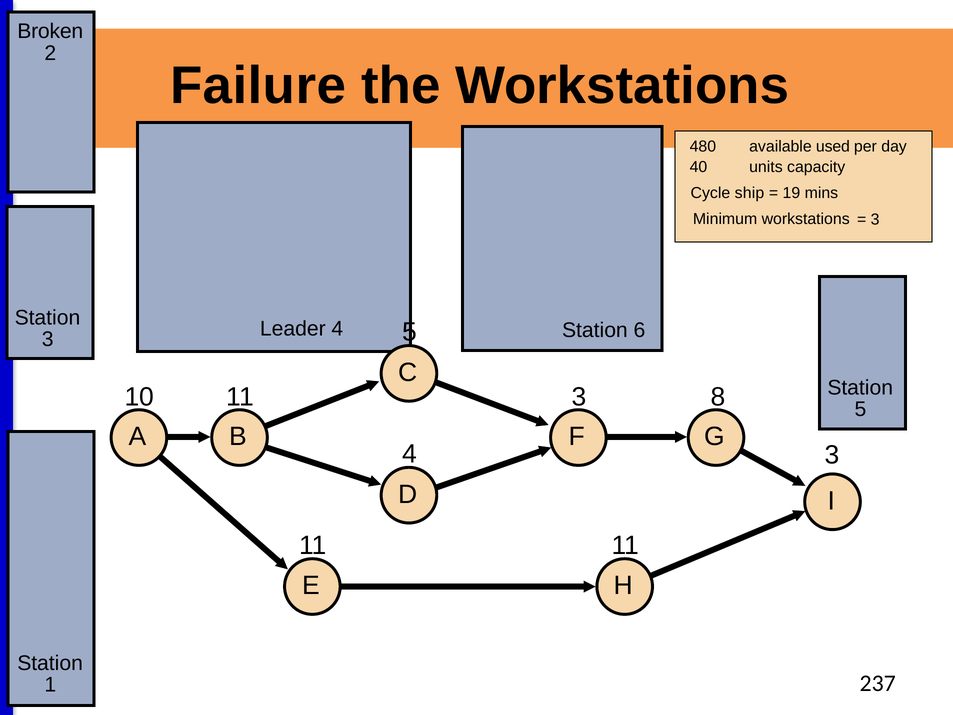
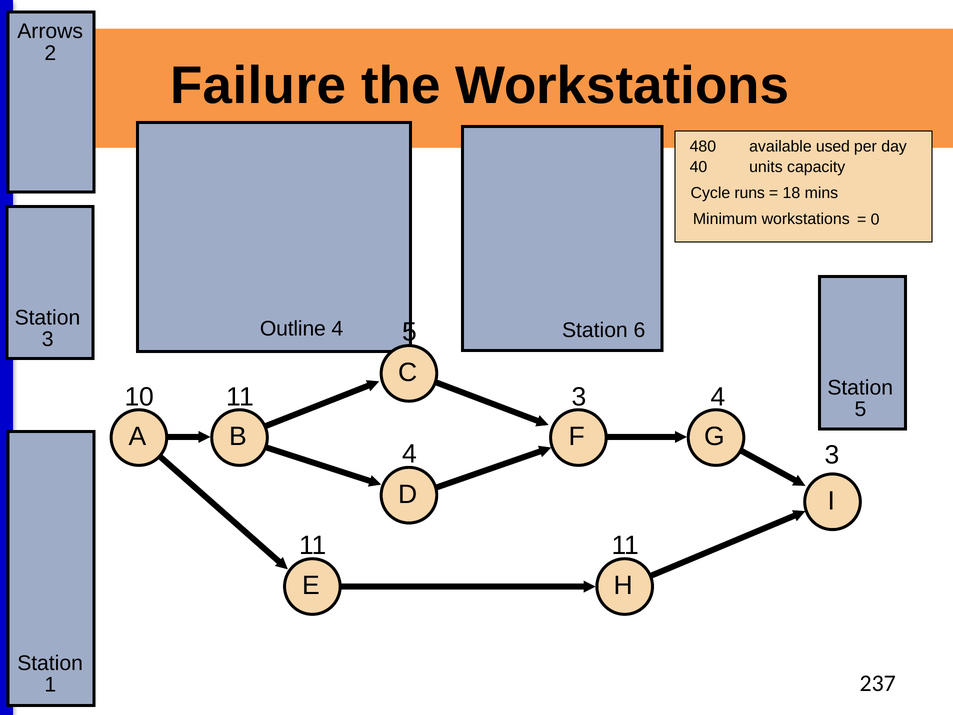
Broken: Broken -> Arrows
ship: ship -> runs
19: 19 -> 18
3 at (875, 219): 3 -> 0
Leader: Leader -> Outline
3 8: 8 -> 4
